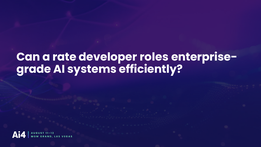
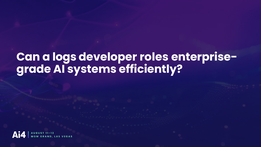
rate: rate -> logs
